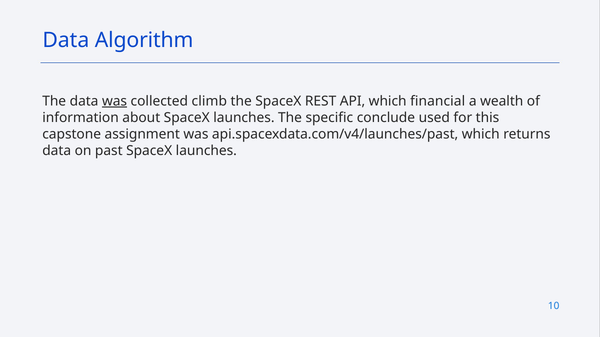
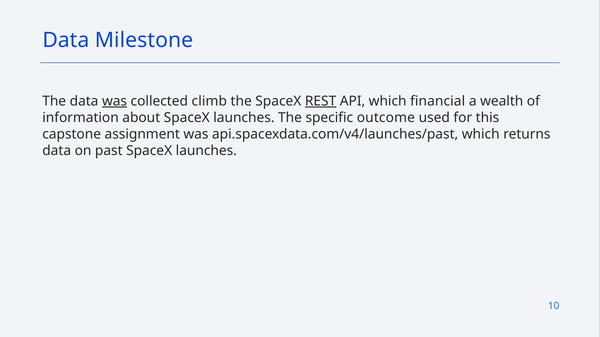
Algorithm: Algorithm -> Milestone
REST underline: none -> present
conclude: conclude -> outcome
